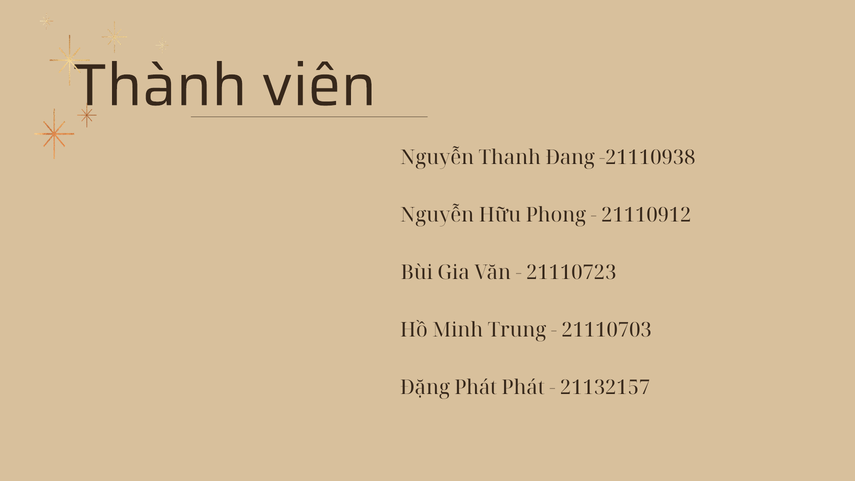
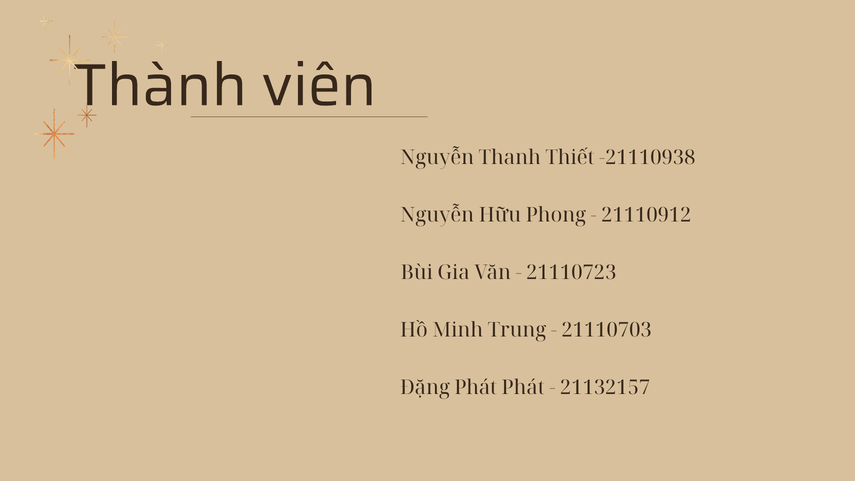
Đang: Đang -> Thiết
